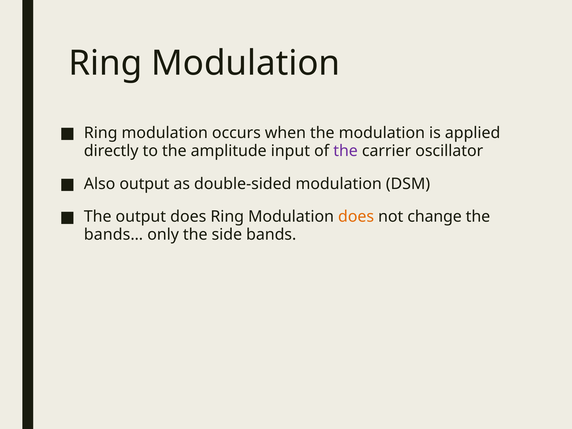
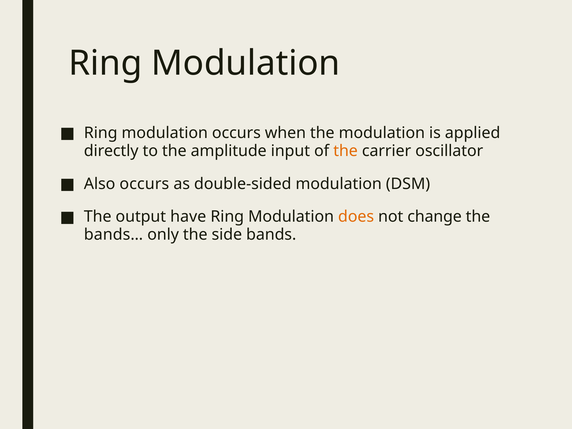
the at (346, 151) colour: purple -> orange
Also output: output -> occurs
output does: does -> have
